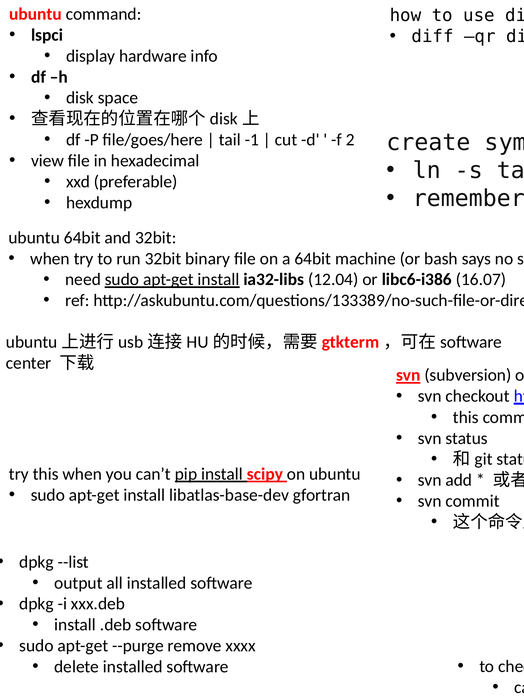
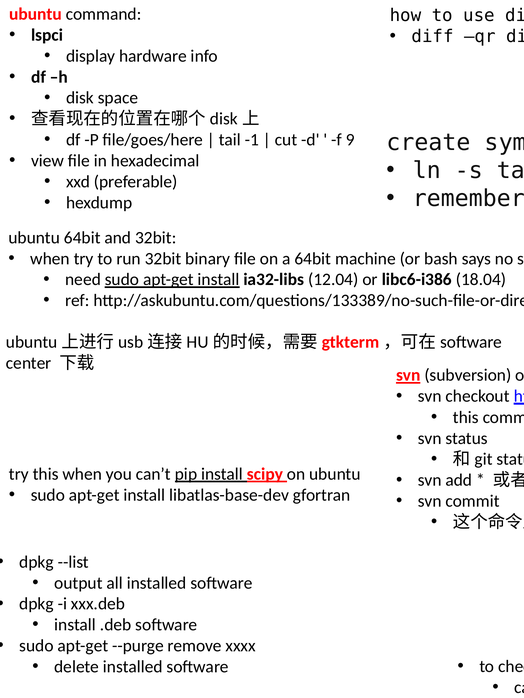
2: 2 -> 9
16.07: 16.07 -> 18.04
